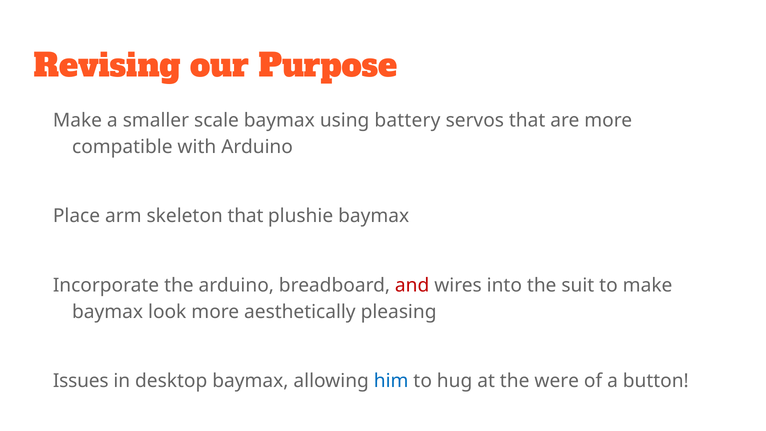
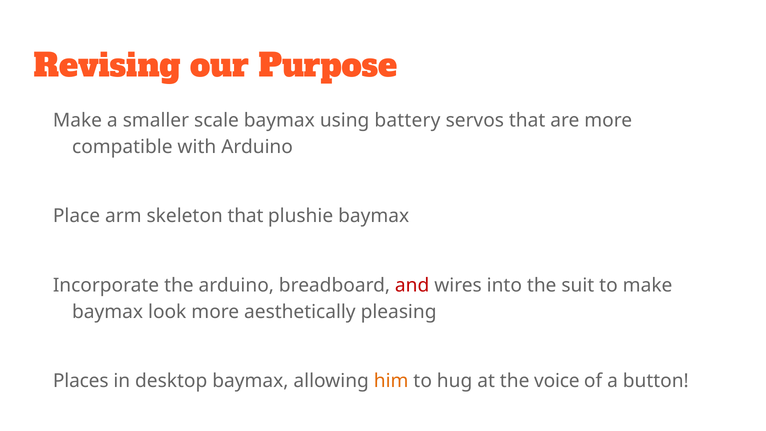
Issues: Issues -> Places
him colour: blue -> orange
were: were -> voice
